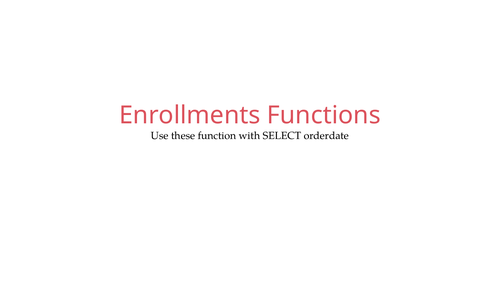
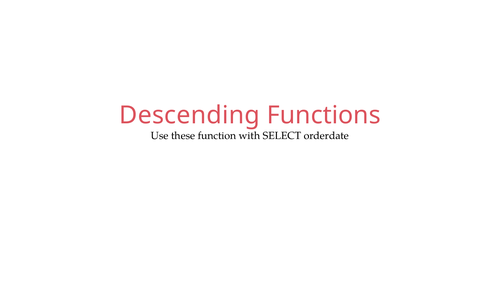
Enrollments: Enrollments -> Descending
